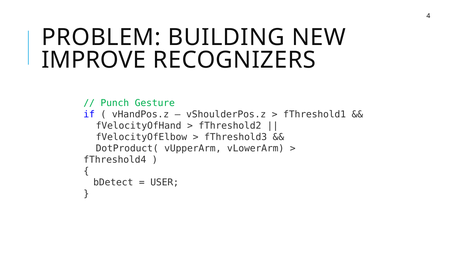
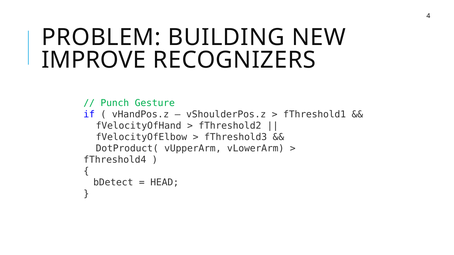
USER: USER -> HEAD
